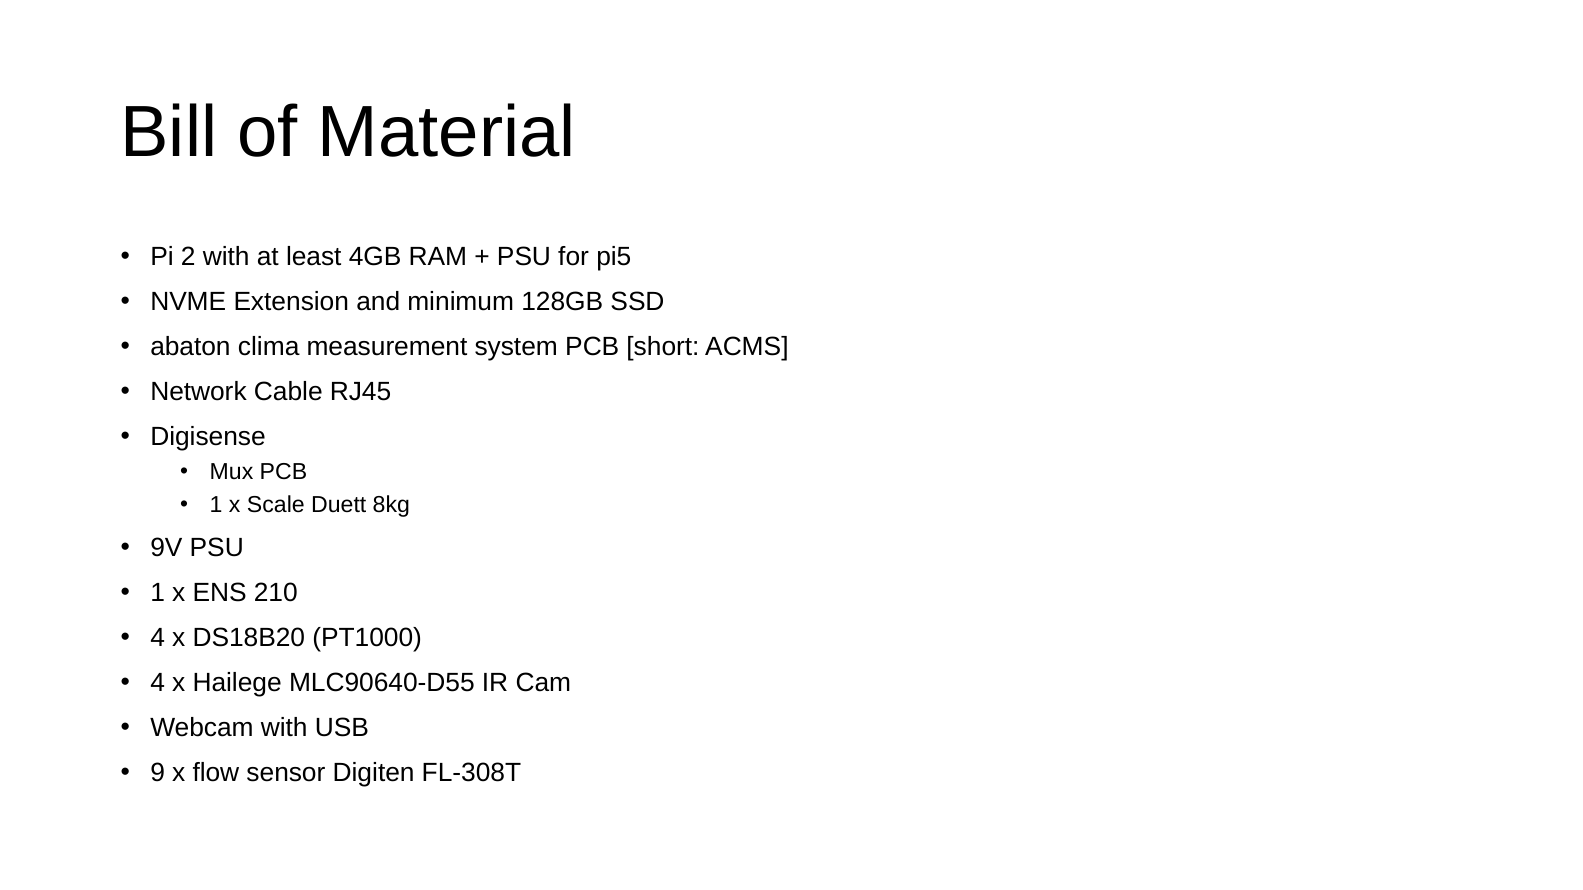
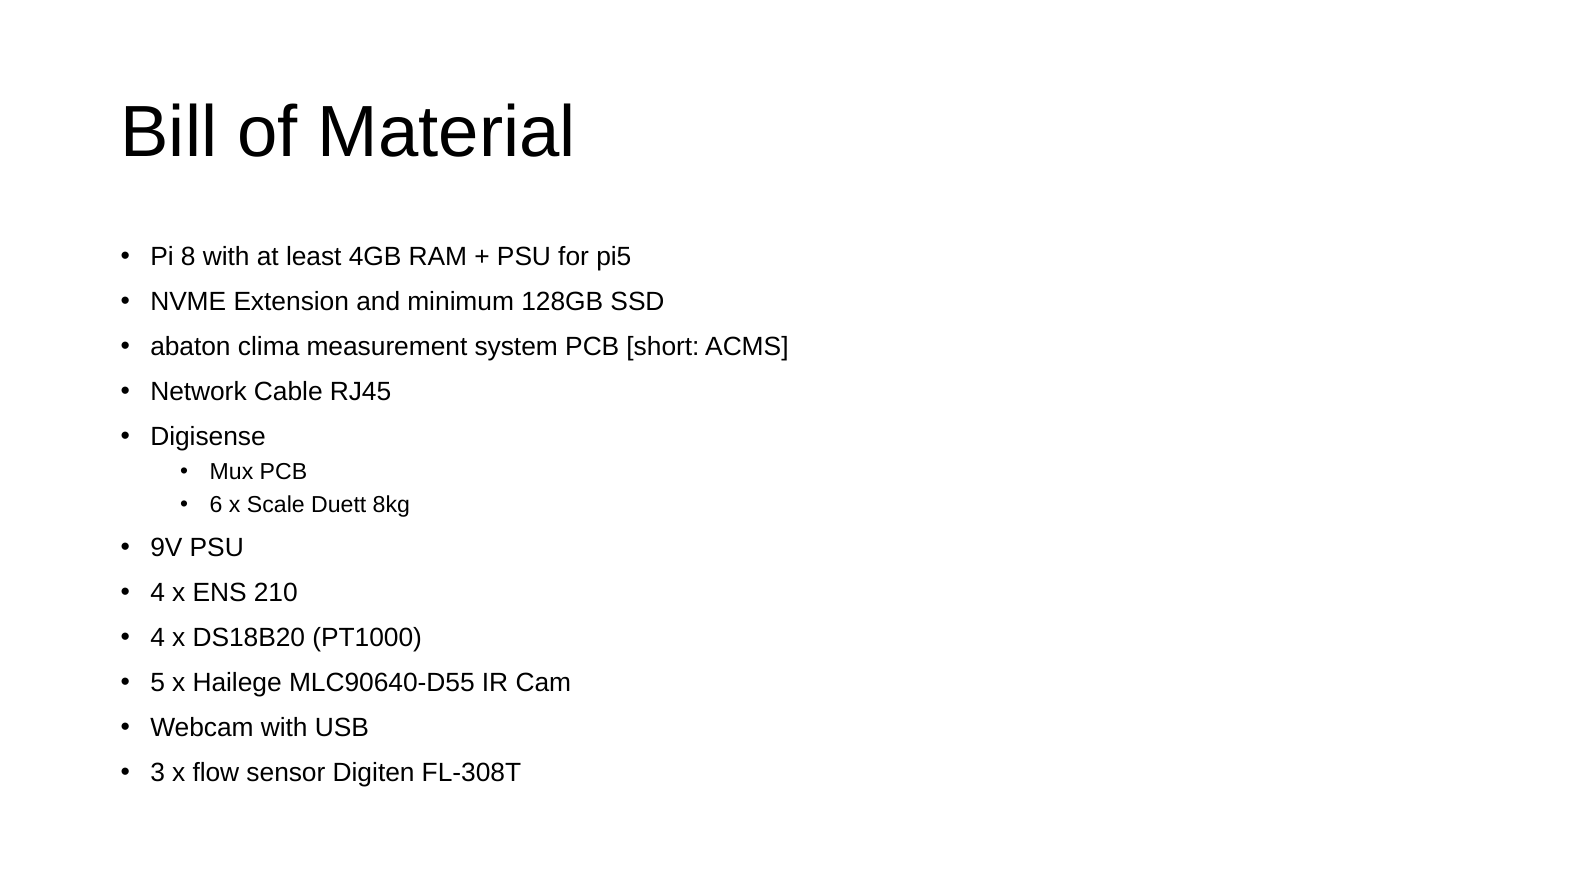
2: 2 -> 8
1 at (216, 505): 1 -> 6
1 at (158, 593): 1 -> 4
4 at (158, 683): 4 -> 5
9: 9 -> 3
